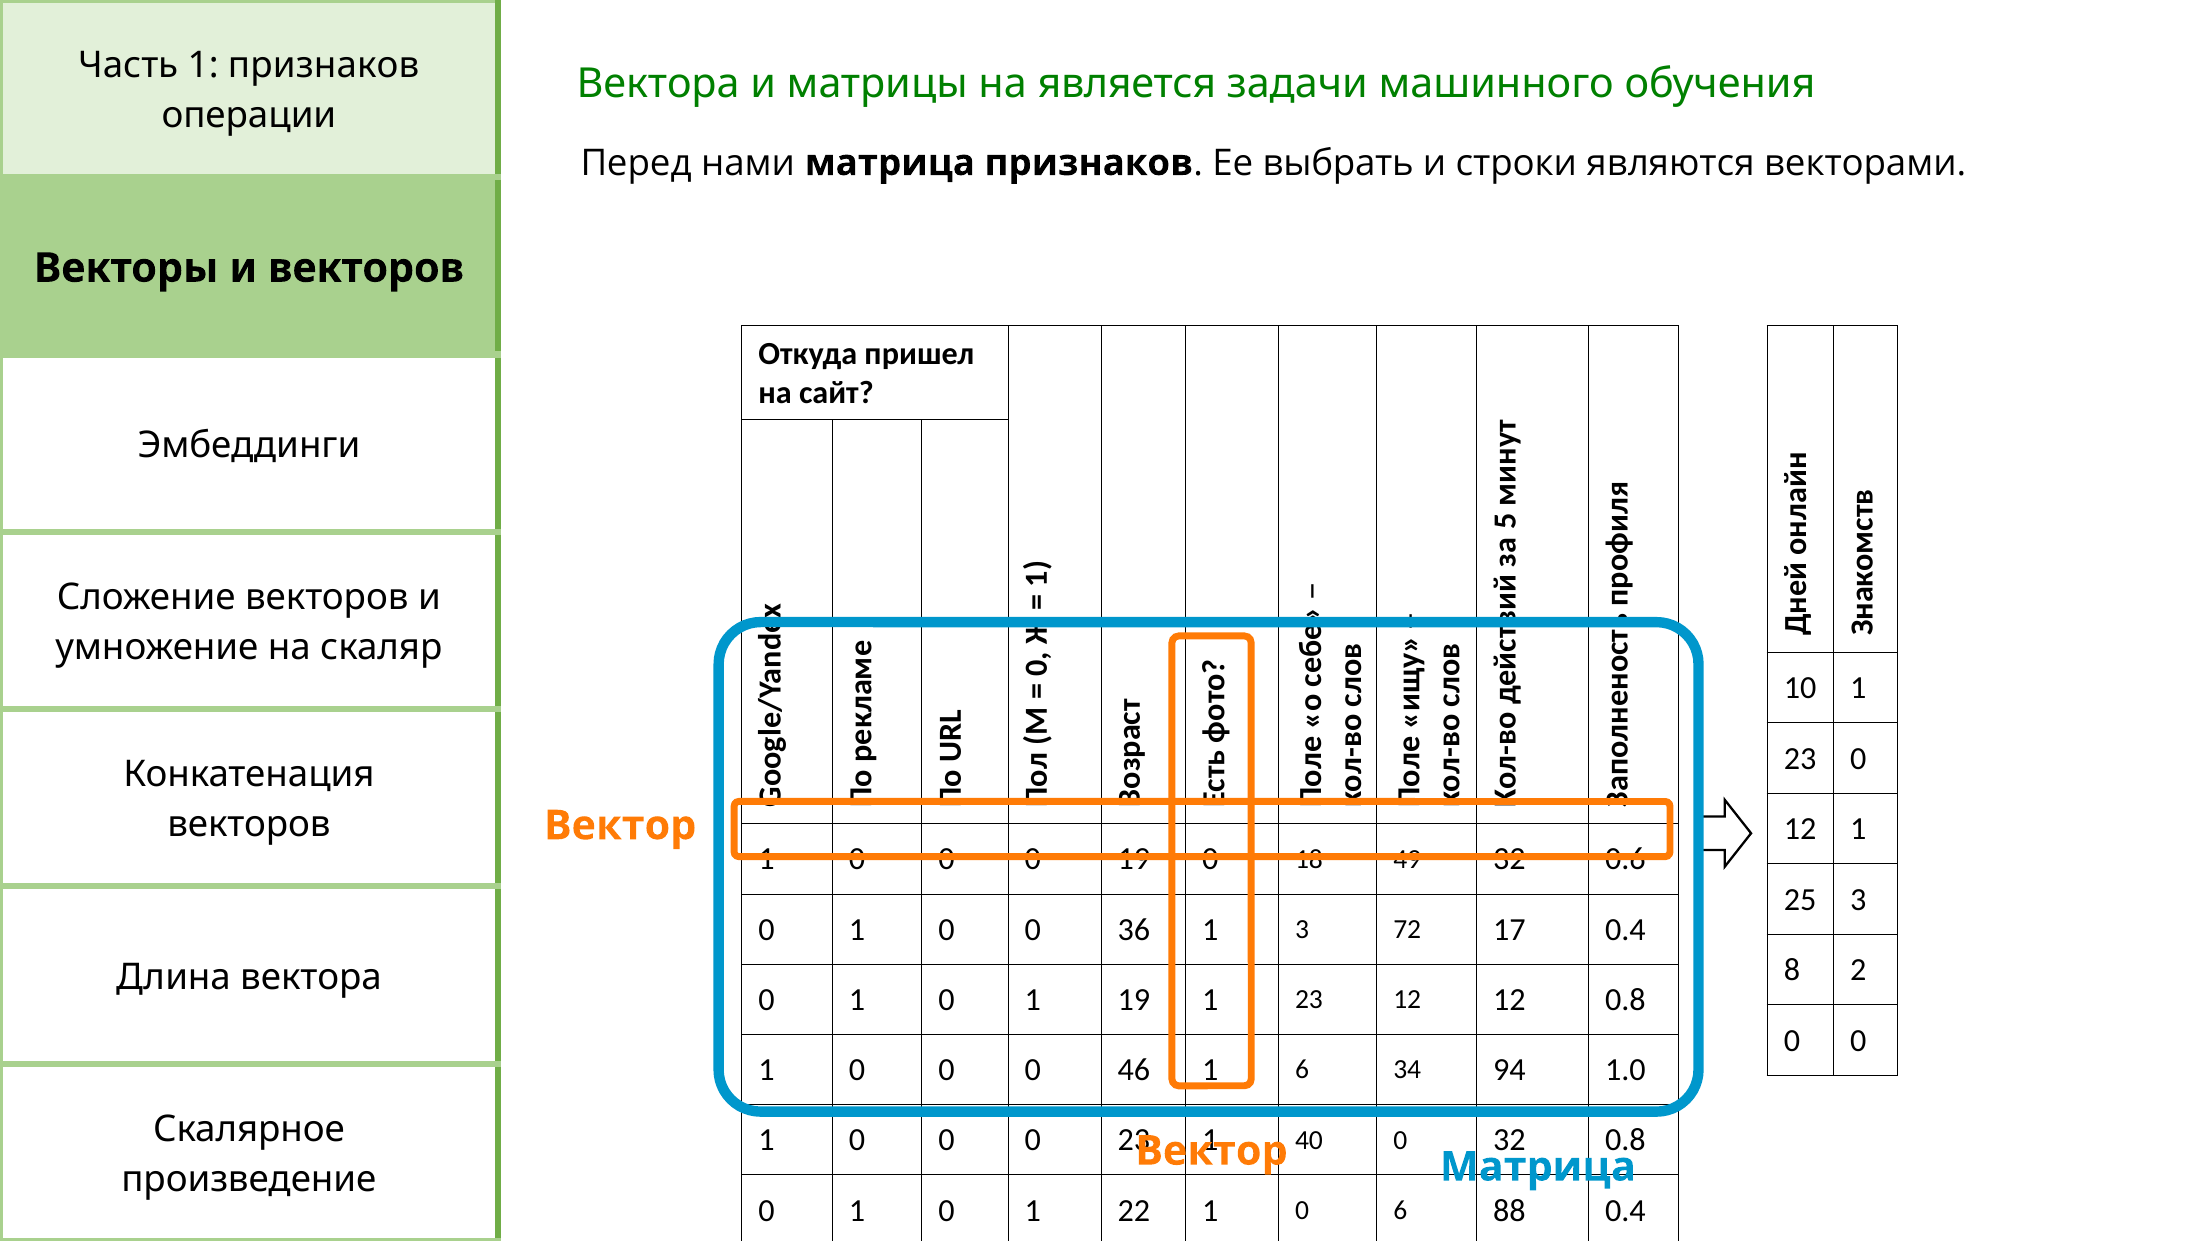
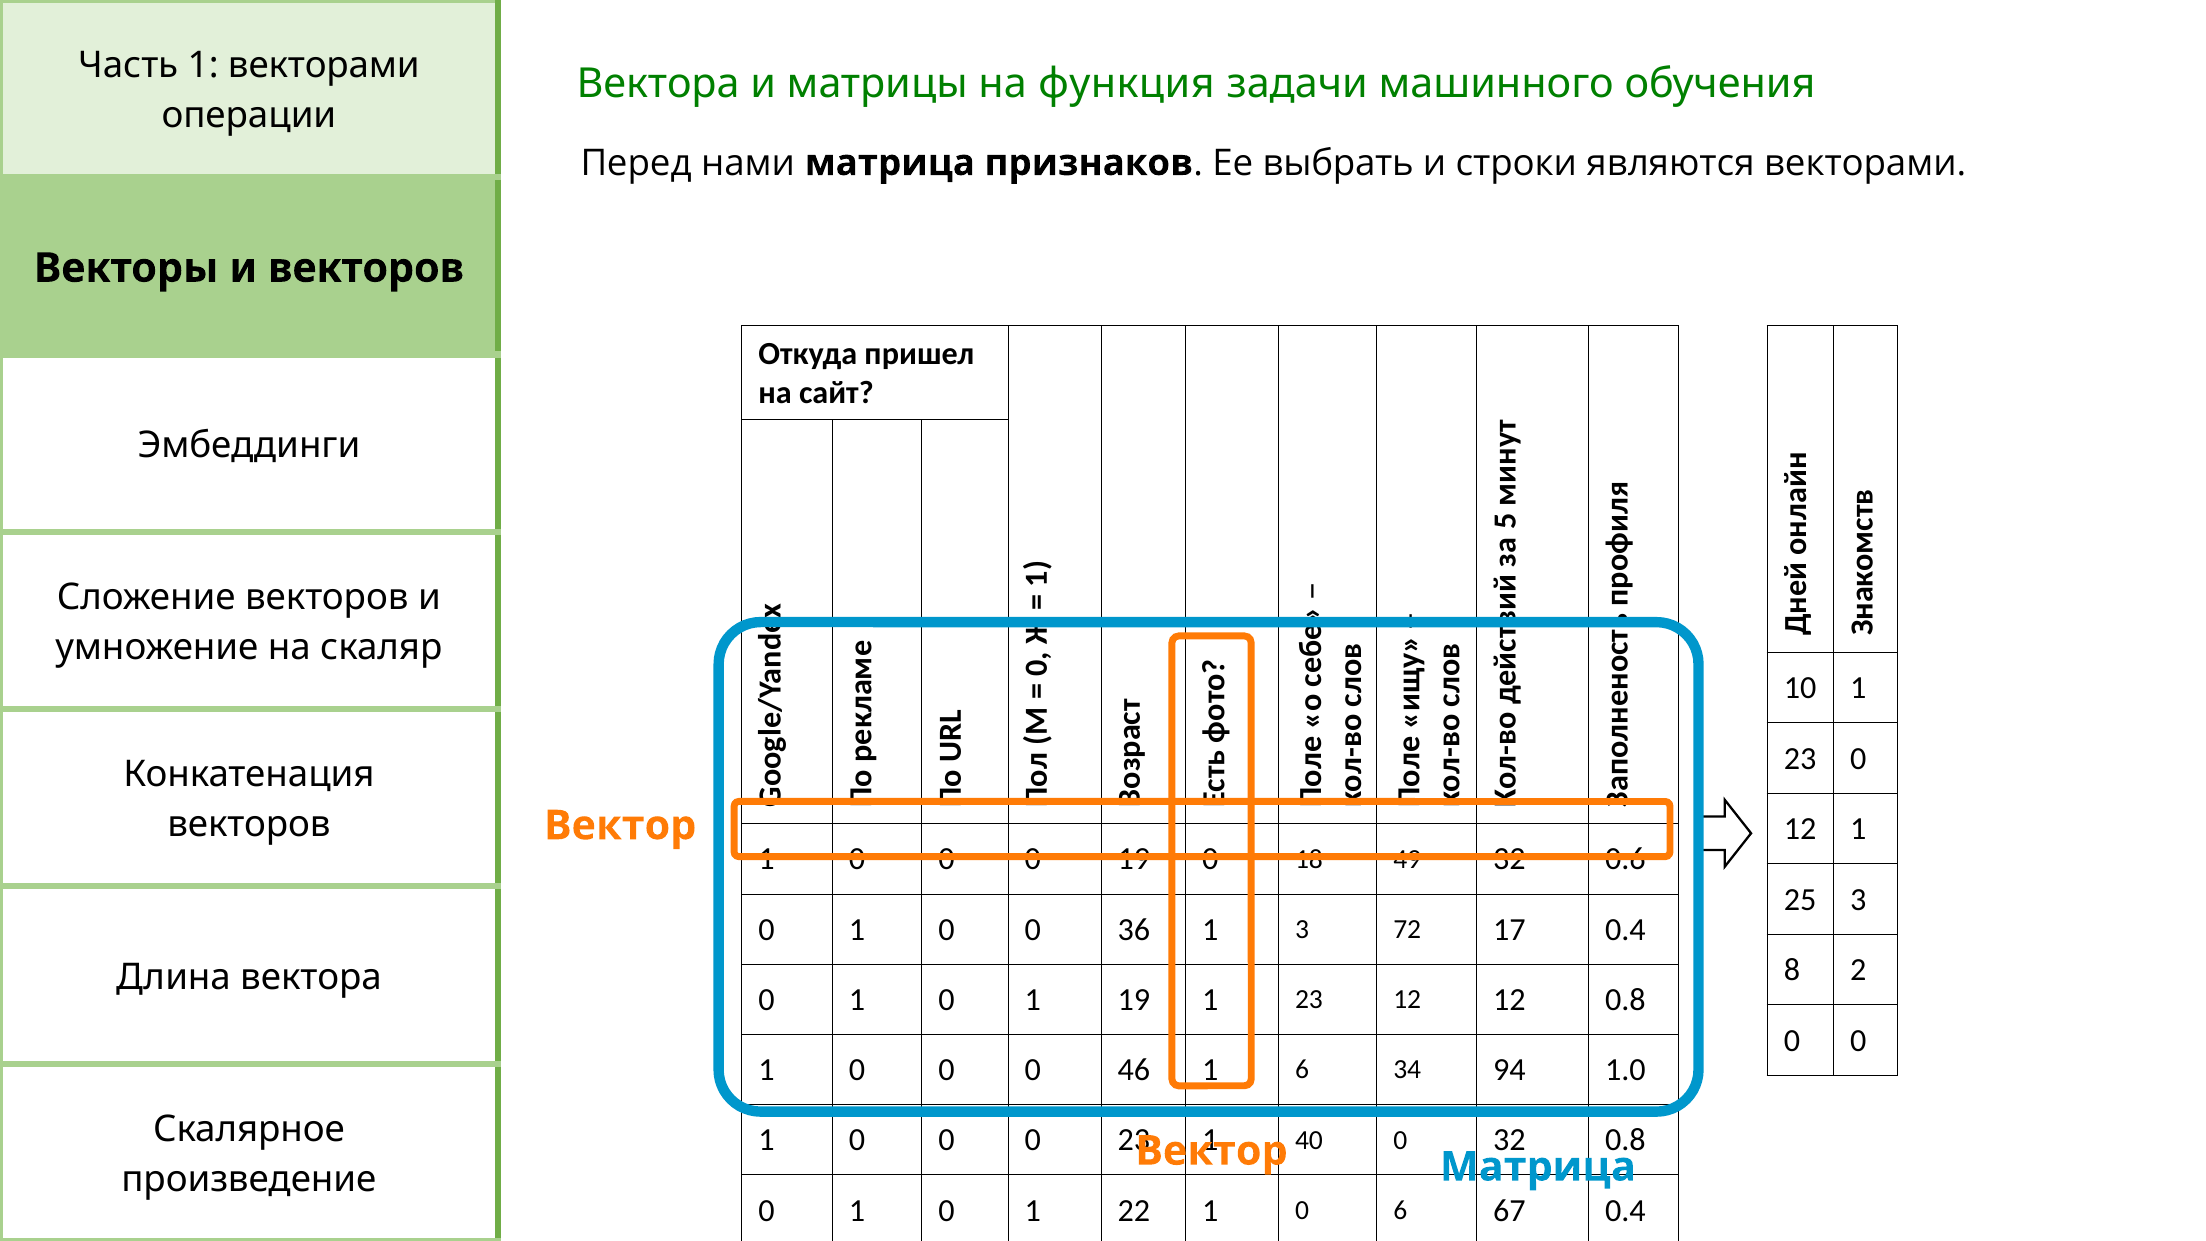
1 признаков: признаков -> векторами
является: является -> функция
88: 88 -> 67
